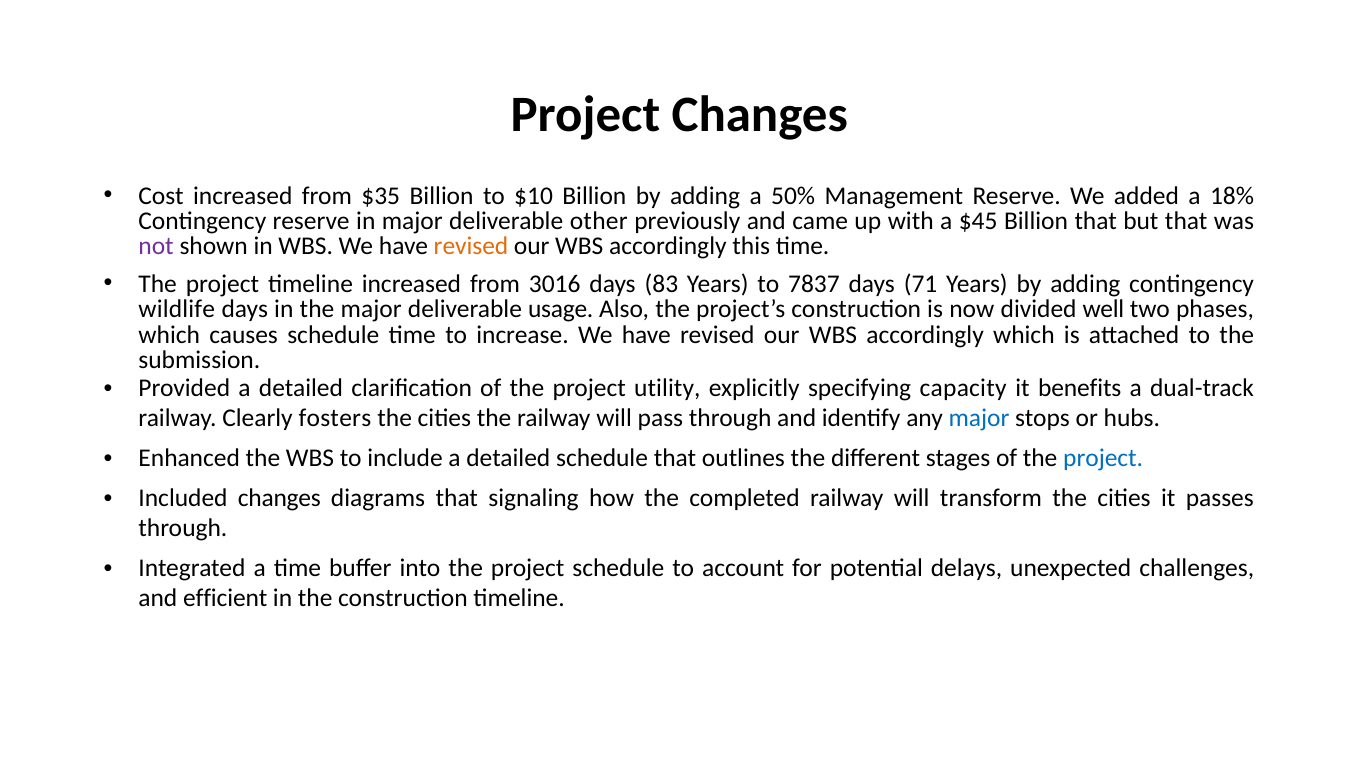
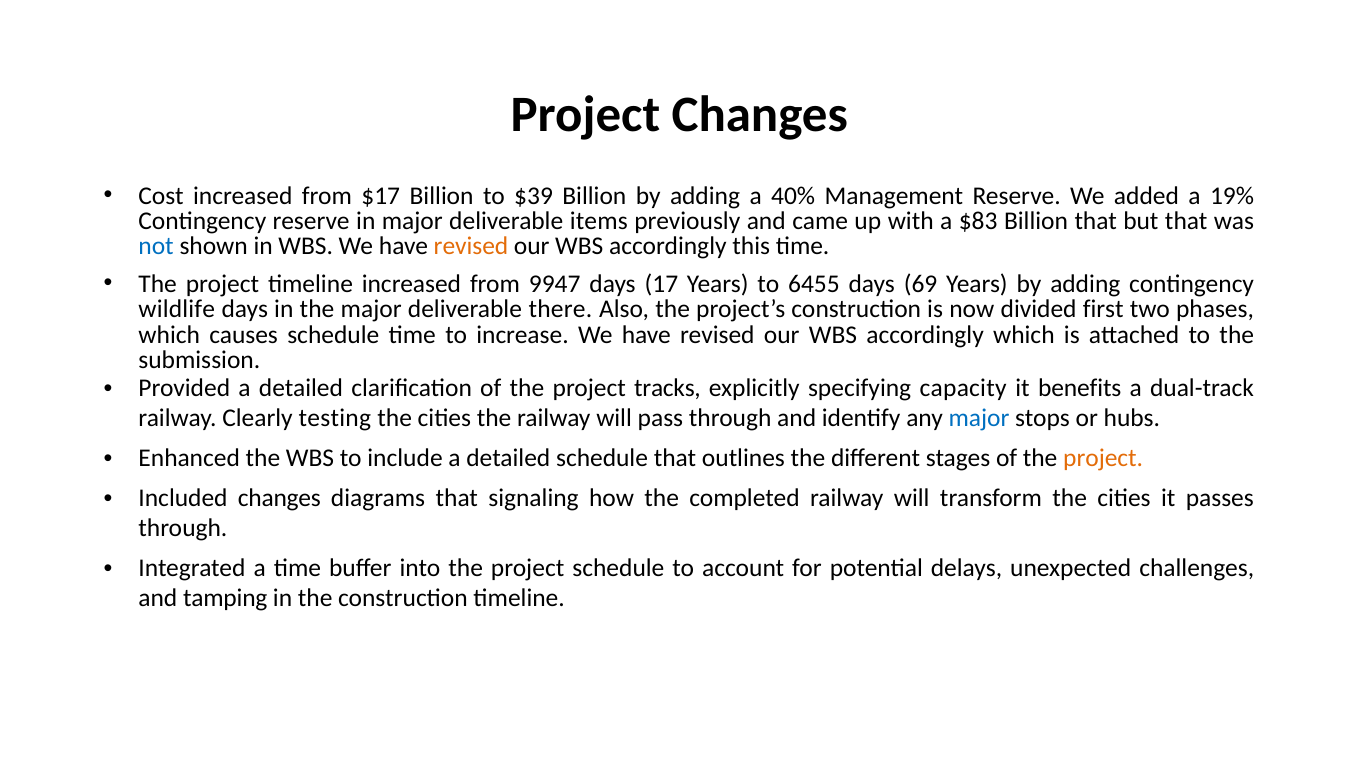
$35: $35 -> $17
$10: $10 -> $39
50%: 50% -> 40%
18%: 18% -> 19%
other: other -> items
$45: $45 -> $83
not colour: purple -> blue
3016: 3016 -> 9947
83: 83 -> 17
7837: 7837 -> 6455
71: 71 -> 69
usage: usage -> there
well: well -> first
utility: utility -> tracks
fosters: fosters -> testing
project at (1103, 458) colour: blue -> orange
efficient: efficient -> tamping
